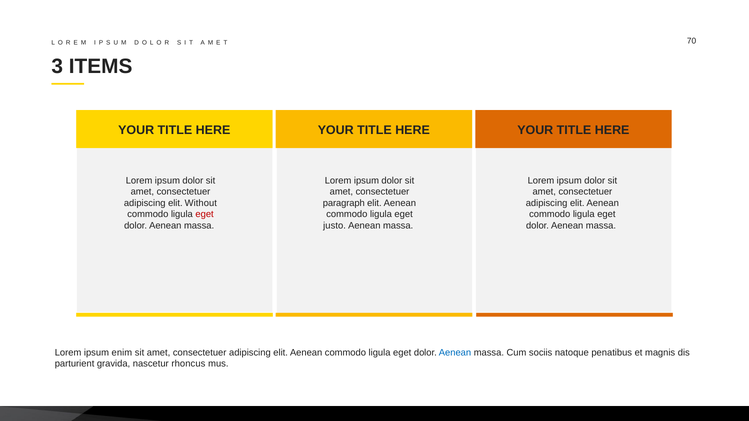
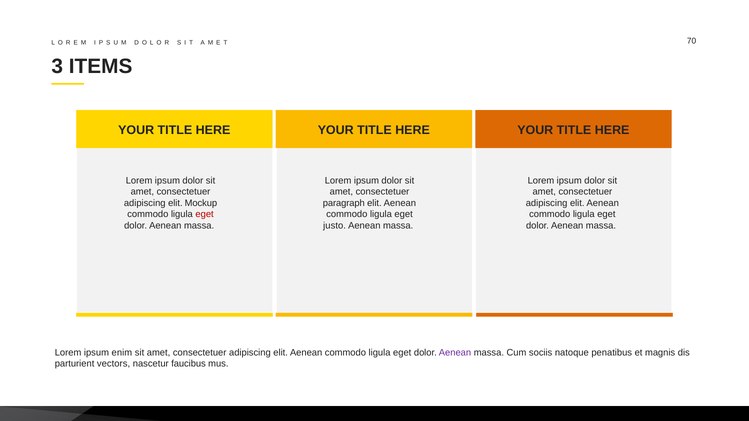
Without: Without -> Mockup
Aenean at (455, 353) colour: blue -> purple
gravida: gravida -> vectors
rhoncus: rhoncus -> faucibus
